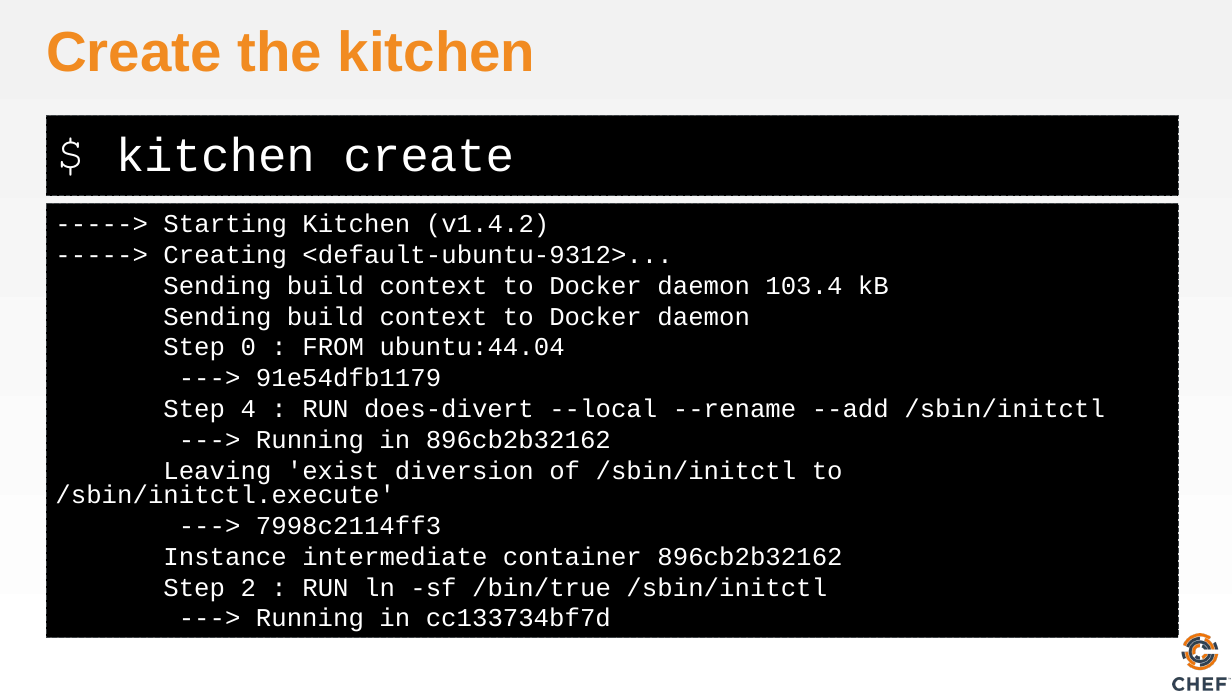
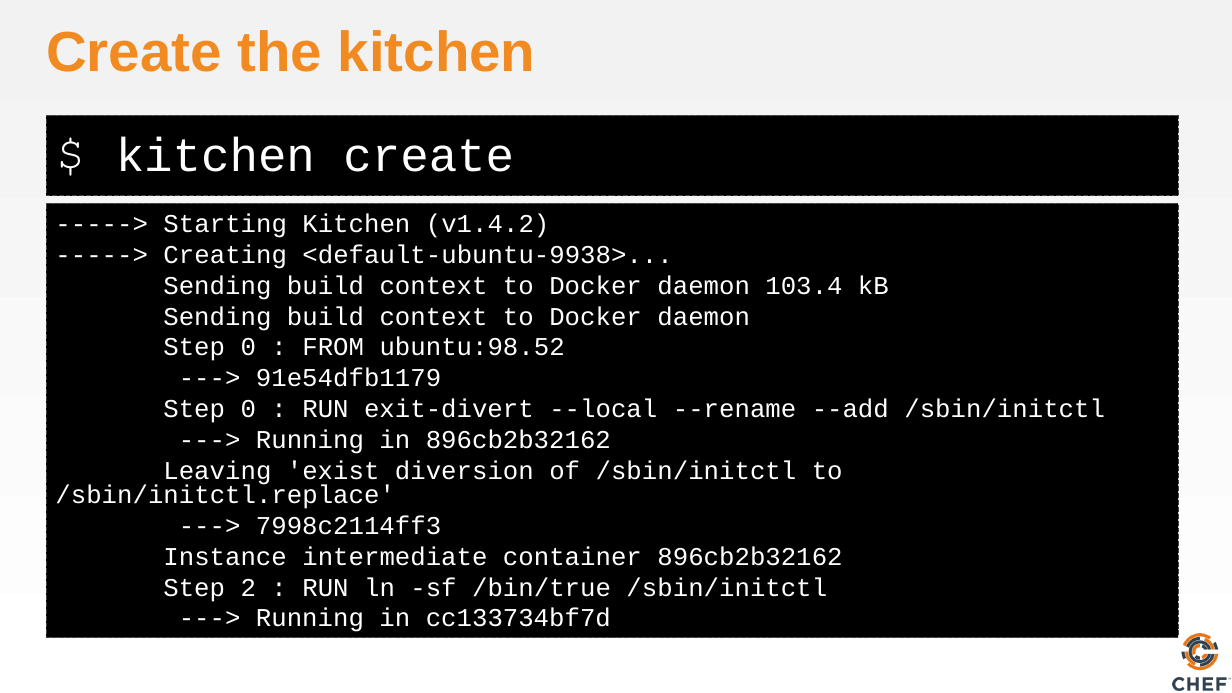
<default-ubuntu-9312>: <default-ubuntu-9312> -> <default-ubuntu-9938>
ubuntu:44.04: ubuntu:44.04 -> ubuntu:98.52
4 at (248, 409): 4 -> 0
does-divert: does-divert -> exit-divert
/sbin/initctl.execute: /sbin/initctl.execute -> /sbin/initctl.replace
